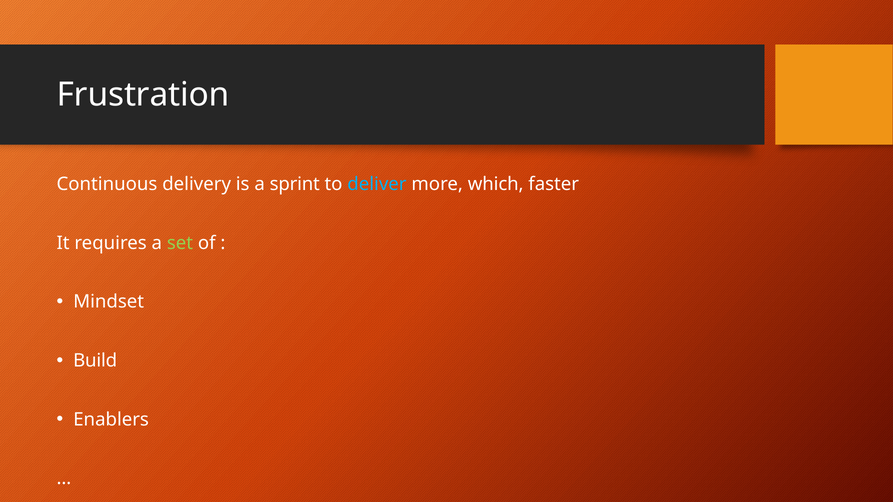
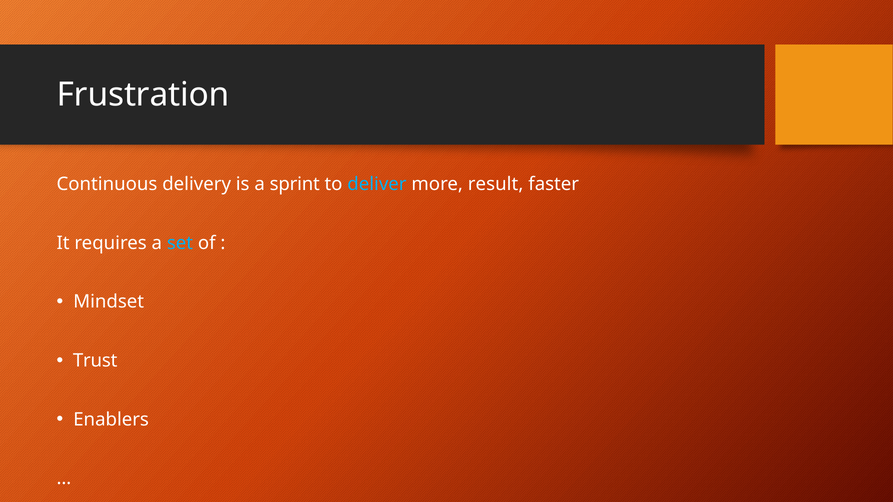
which: which -> result
set colour: light green -> light blue
Build: Build -> Trust
